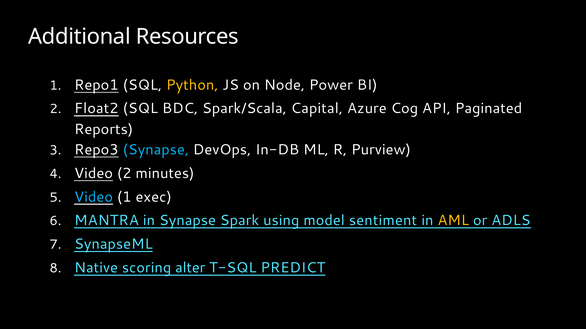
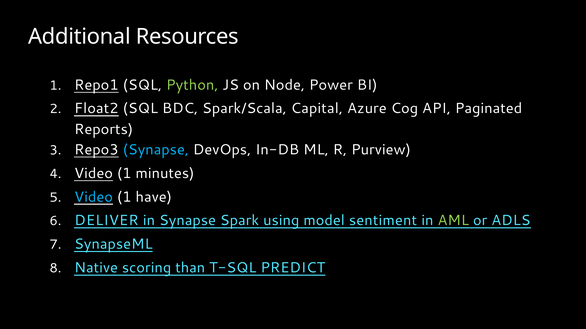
Python colour: yellow -> light green
2 at (124, 174): 2 -> 1
exec: exec -> have
MANTRA: MANTRA -> DELIVER
AML colour: yellow -> light green
alter: alter -> than
